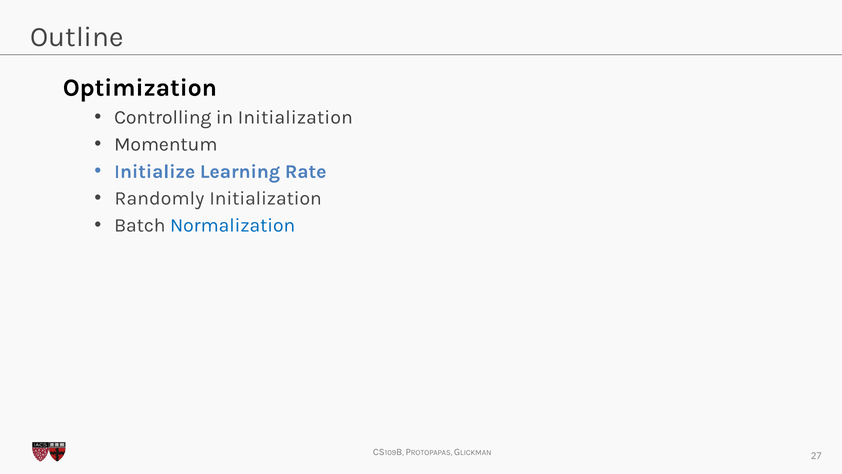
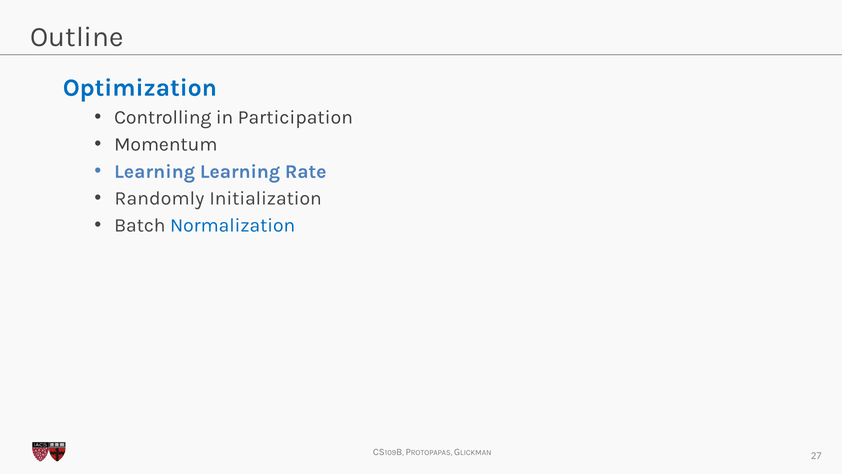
Optimization colour: black -> blue
in Initialization: Initialization -> Participation
Initialize at (155, 171): Initialize -> Learning
